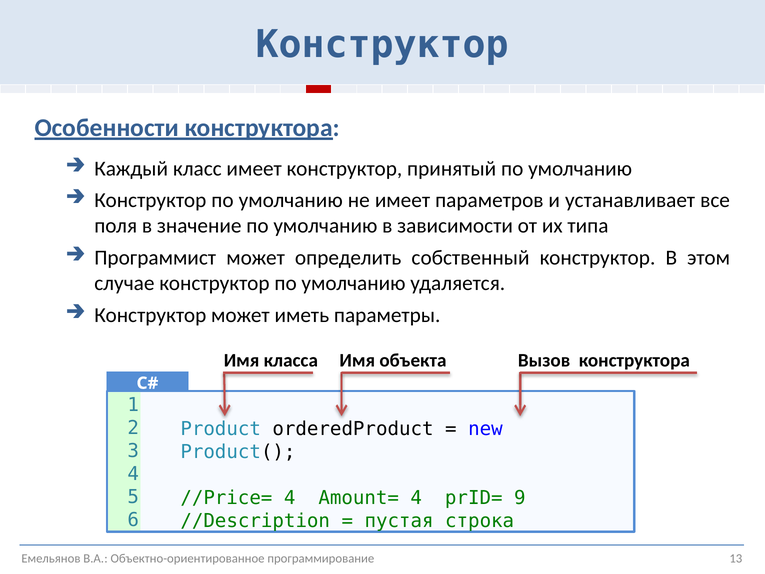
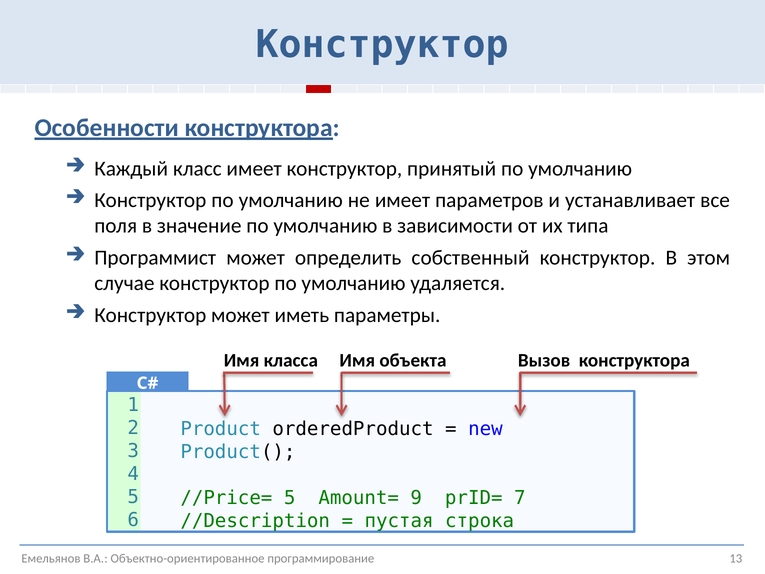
//Price= 4: 4 -> 5
Amount= 4: 4 -> 9
9: 9 -> 7
